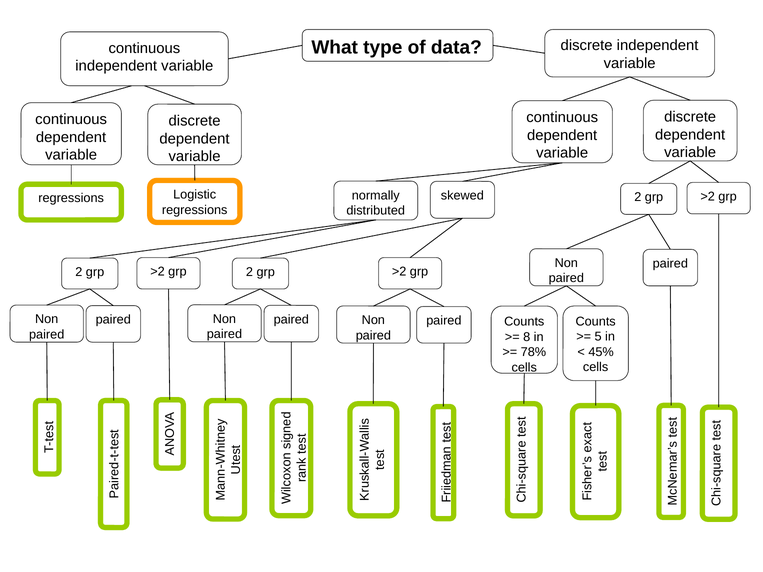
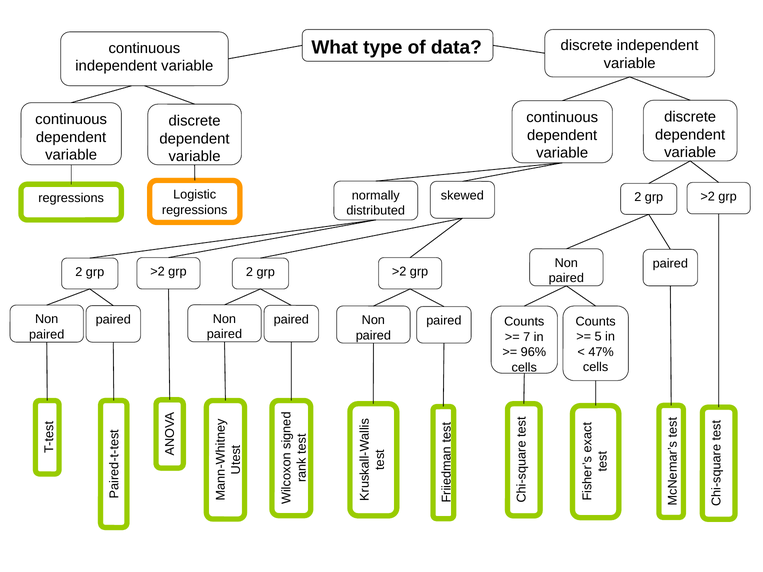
8: 8 -> 7
45%: 45% -> 47%
78%: 78% -> 96%
